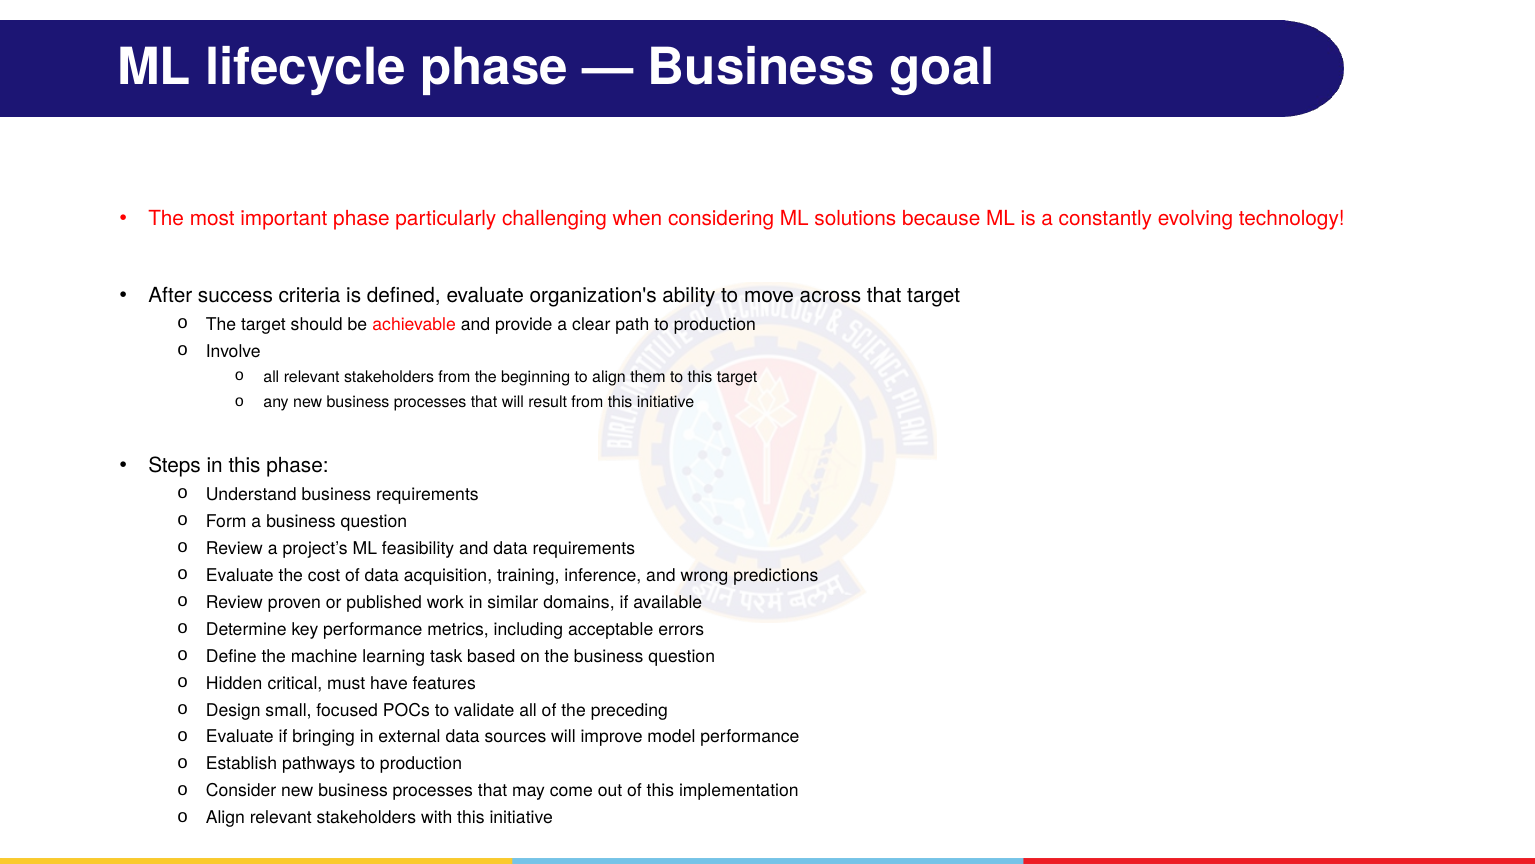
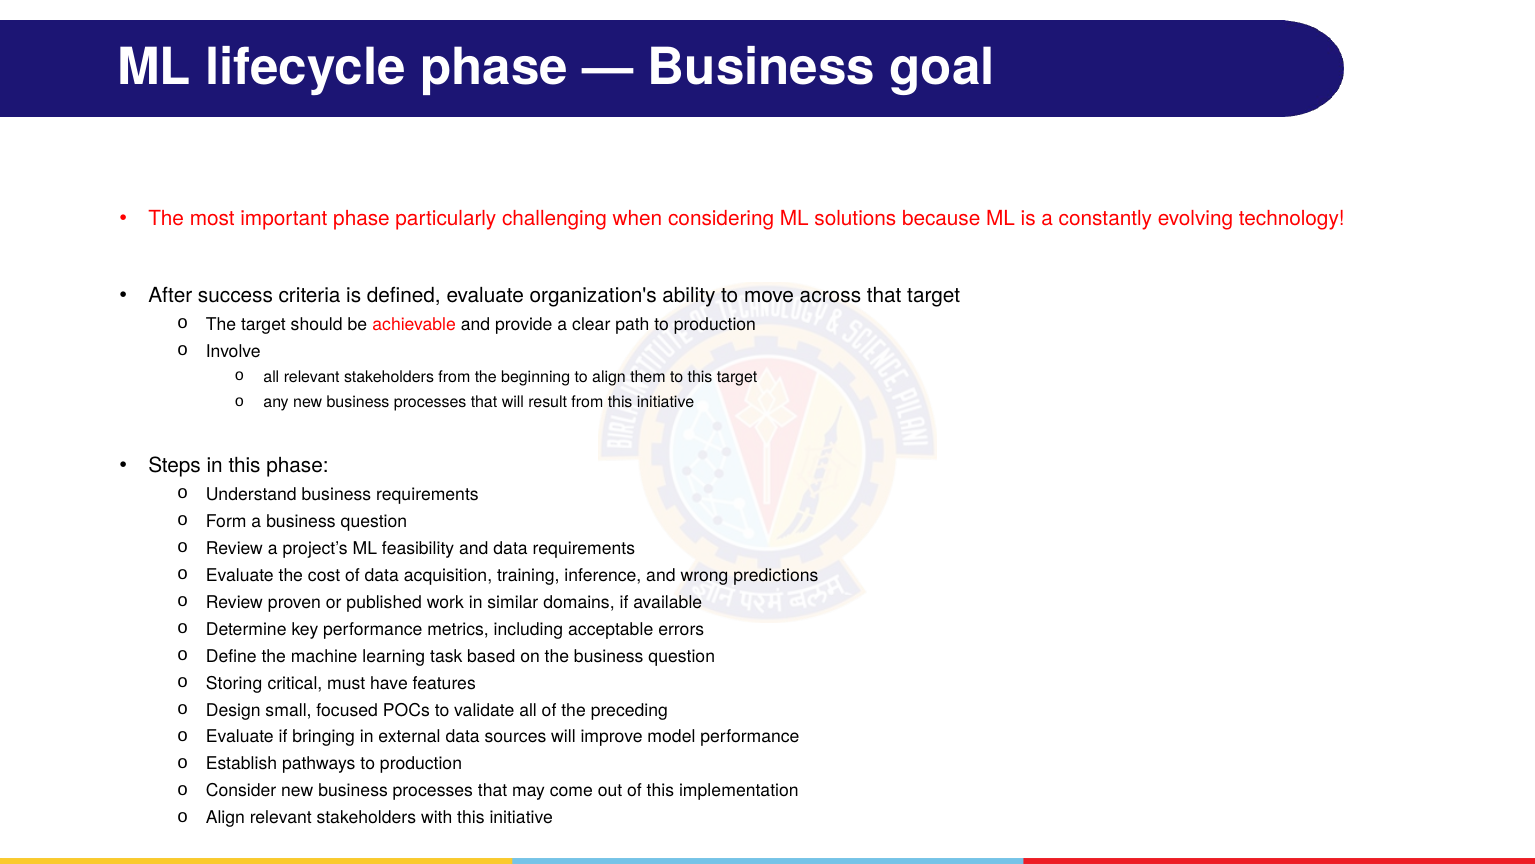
Hidden: Hidden -> Storing
